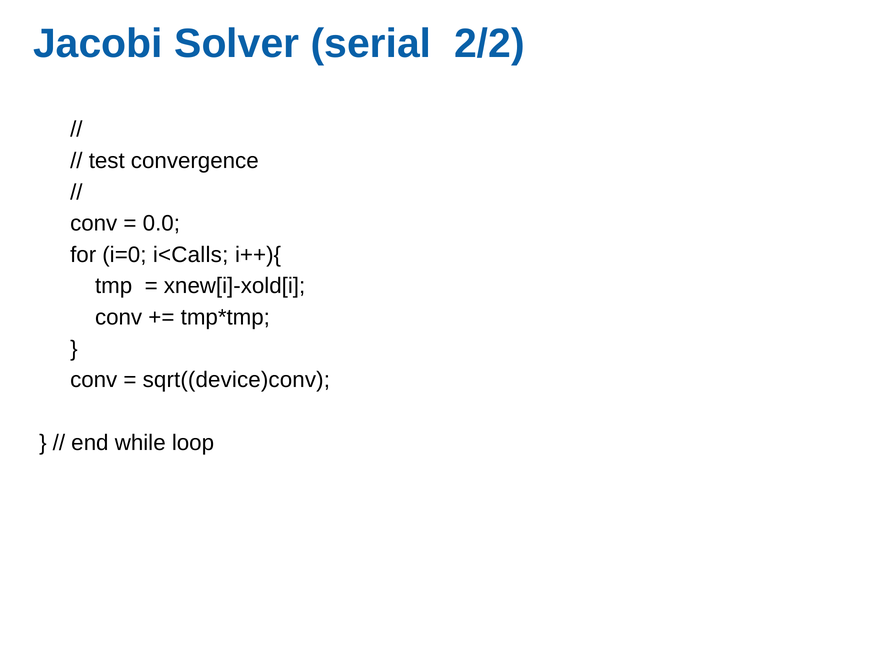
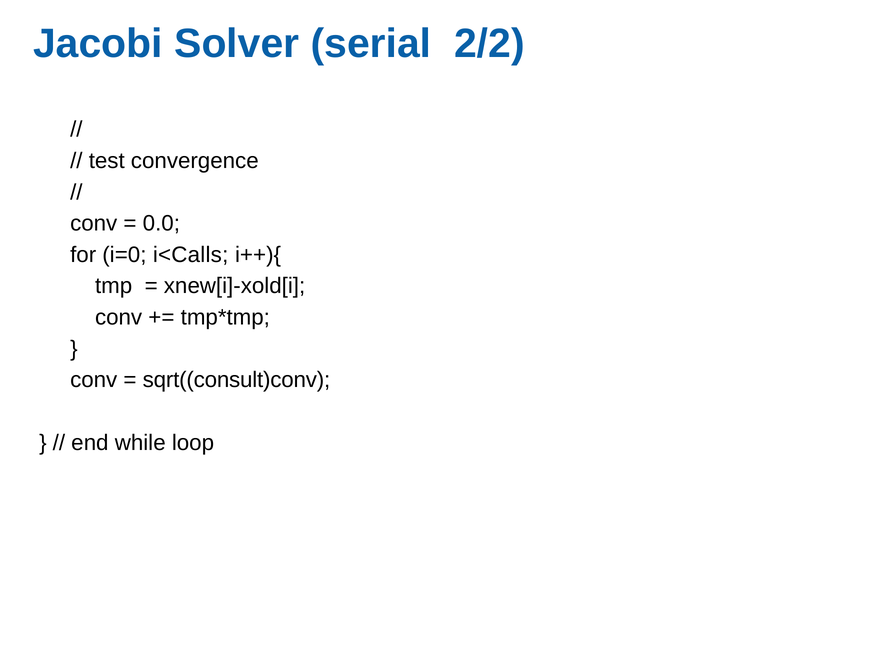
sqrt((device)conv: sqrt((device)conv -> sqrt((consult)conv
